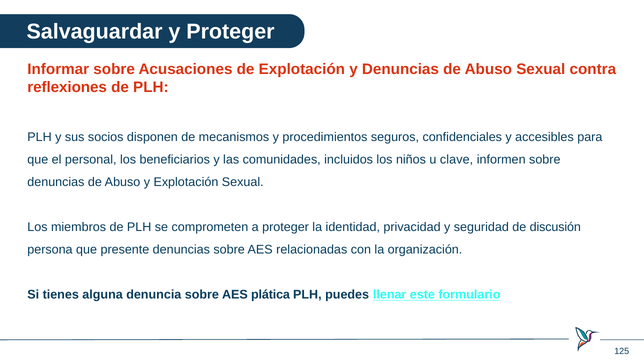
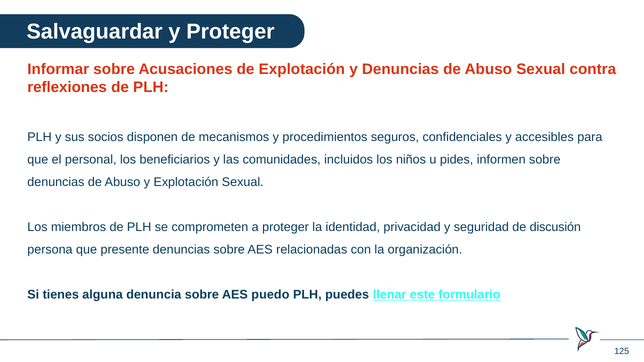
clave: clave -> pides
plática: plática -> puedo
